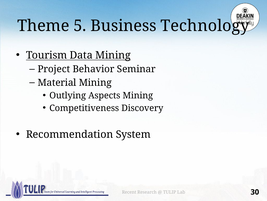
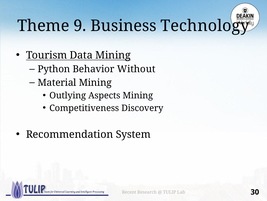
5: 5 -> 9
Project: Project -> Python
Seminar: Seminar -> Without
